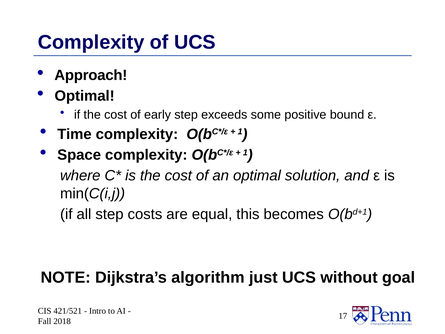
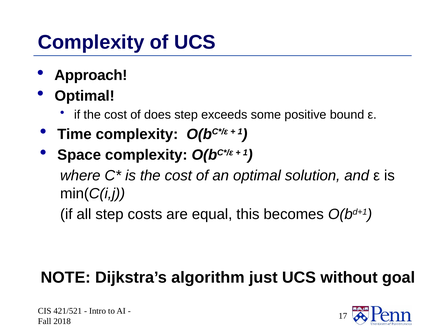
early: early -> does
